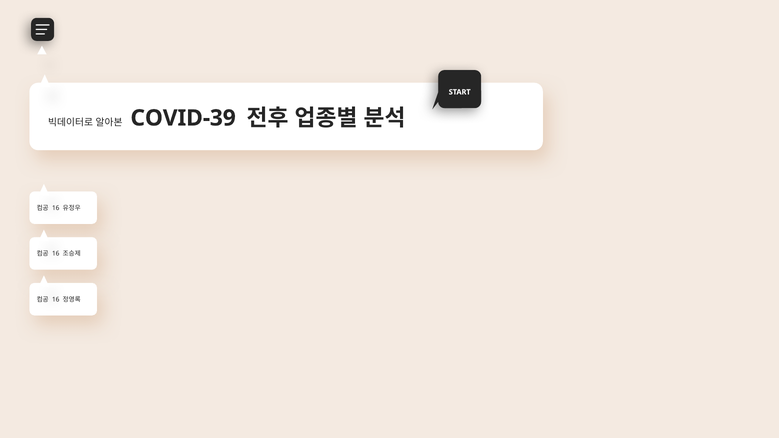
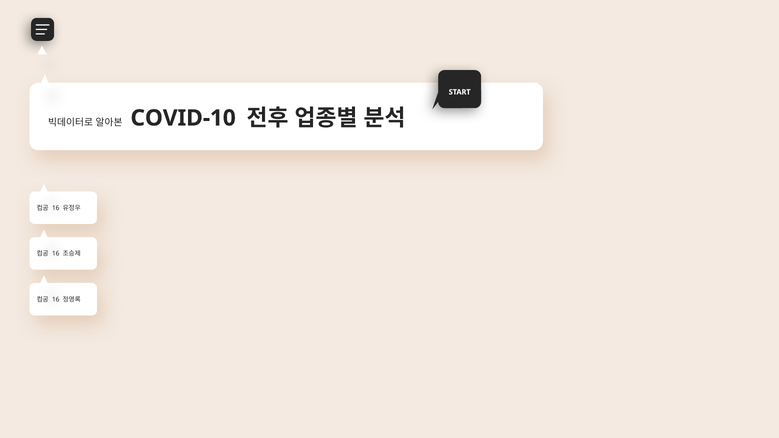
COVID-39: COVID-39 -> COVID-10
